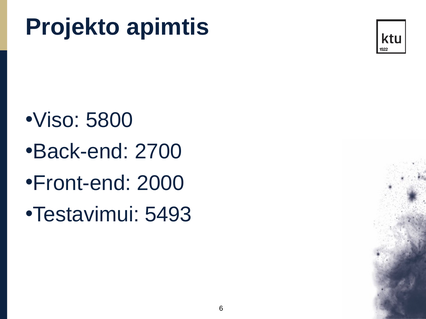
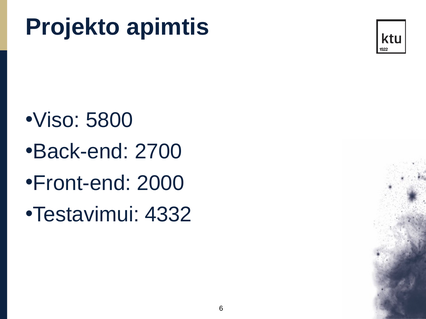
5493: 5493 -> 4332
